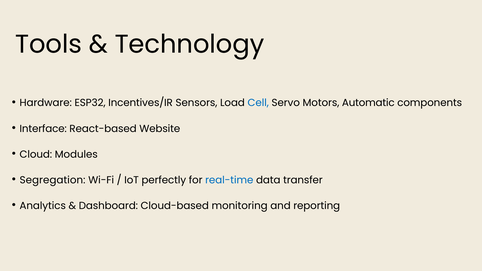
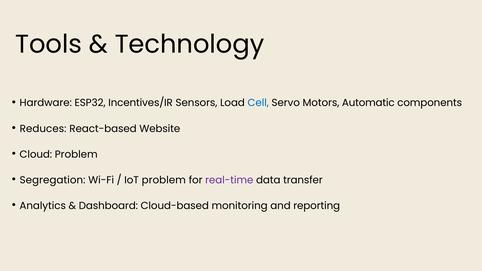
Interface: Interface -> Reduces
Cloud Modules: Modules -> Problem
IoT perfectly: perfectly -> problem
real-time colour: blue -> purple
